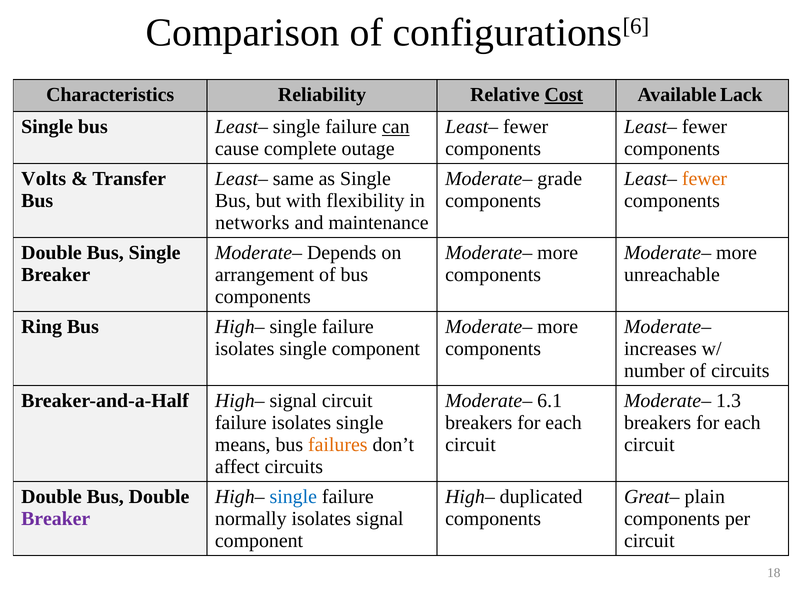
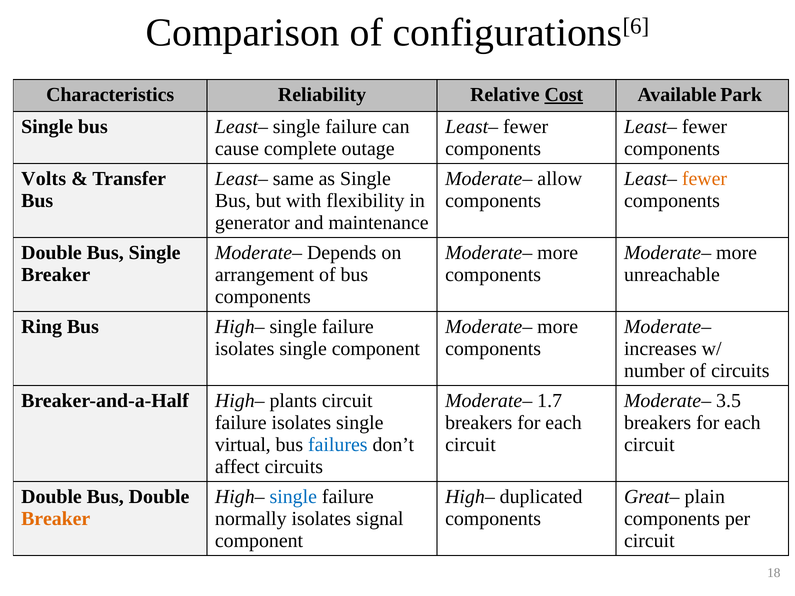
Lack: Lack -> Park
can underline: present -> none
grade: grade -> allow
networks: networks -> generator
High– signal: signal -> plants
6.1: 6.1 -> 1.7
1.3: 1.3 -> 3.5
means: means -> virtual
failures colour: orange -> blue
Breaker at (56, 519) colour: purple -> orange
